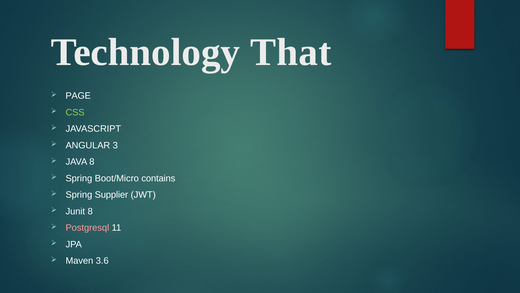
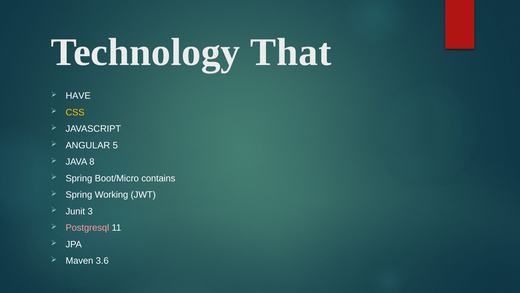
PAGE: PAGE -> HAVE
CSS colour: light green -> yellow
3: 3 -> 5
Supplier: Supplier -> Working
Junit 8: 8 -> 3
